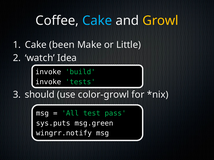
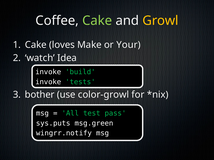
Cake at (97, 21) colour: light blue -> light green
been: been -> loves
Little: Little -> Your
should: should -> bother
